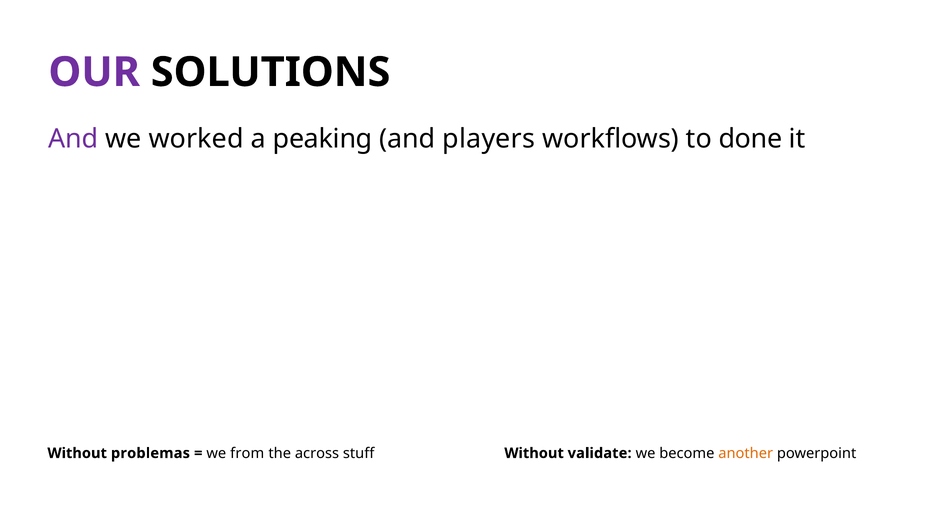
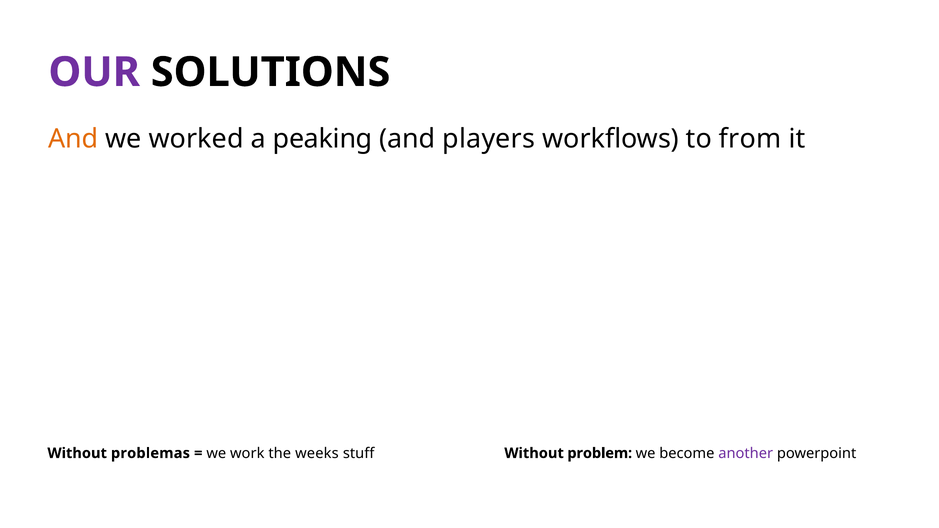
And at (73, 139) colour: purple -> orange
done: done -> from
from: from -> work
across: across -> weeks
validate: validate -> problem
another colour: orange -> purple
